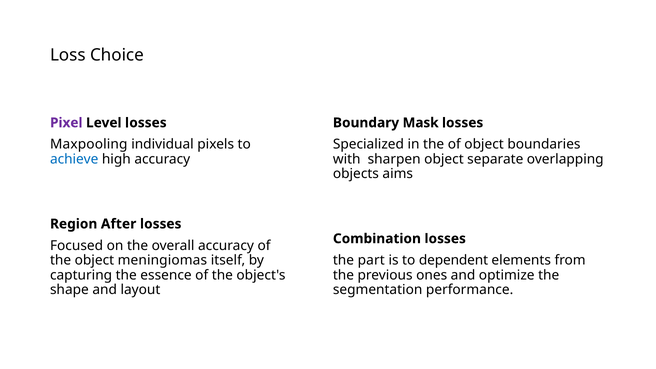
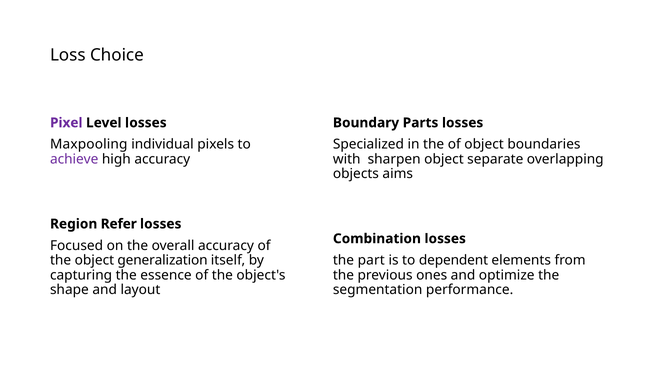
Mask: Mask -> Parts
achieve colour: blue -> purple
After: After -> Refer
meningiomas: meningiomas -> generalization
